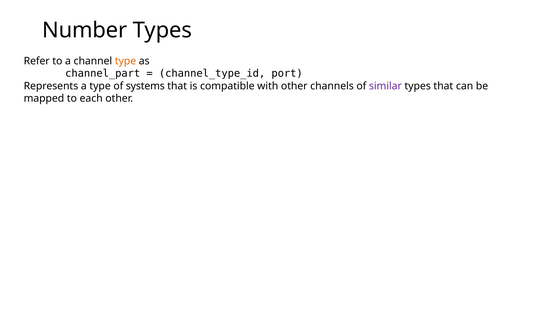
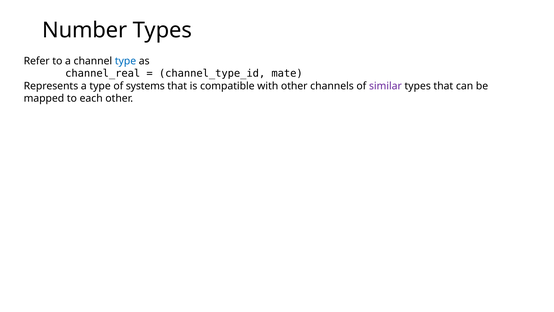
type at (125, 61) colour: orange -> blue
channel_part: channel_part -> channel_real
port: port -> mate
